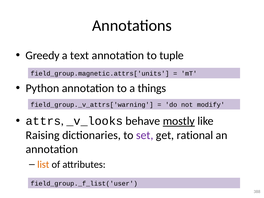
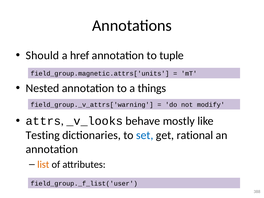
Greedy: Greedy -> Should
text: text -> href
Python: Python -> Nested
mostly underline: present -> none
Raising: Raising -> Testing
set colour: purple -> blue
